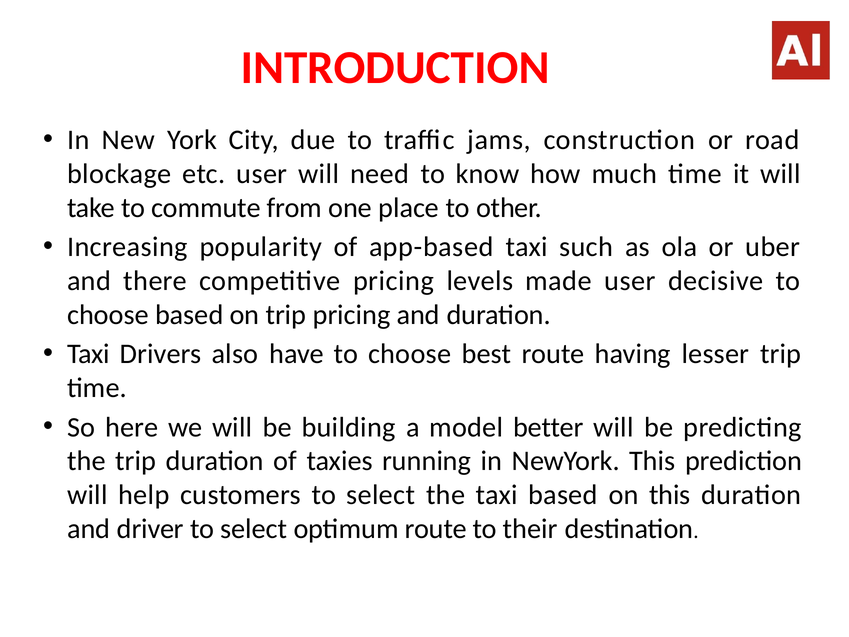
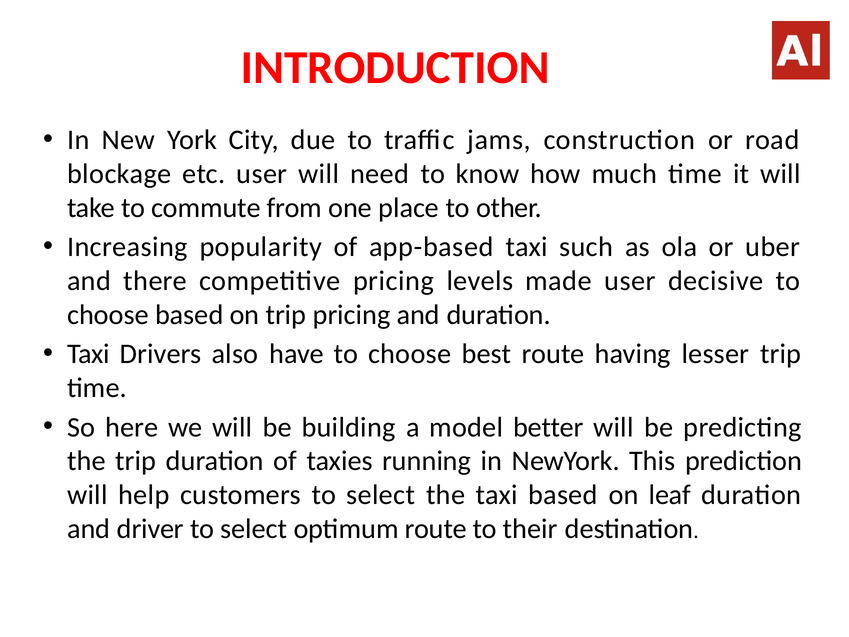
on this: this -> leaf
